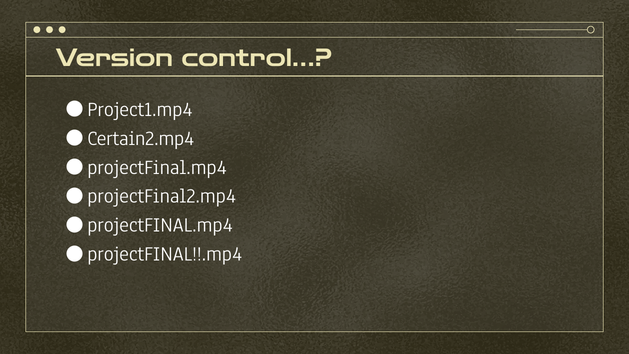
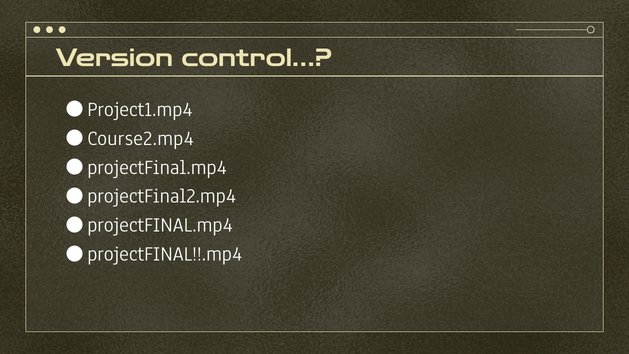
Certain2.mp4: Certain2.mp4 -> Course2.mp4
